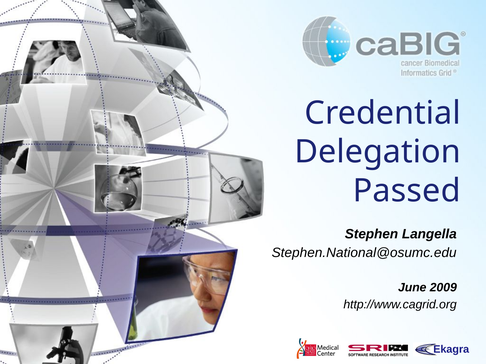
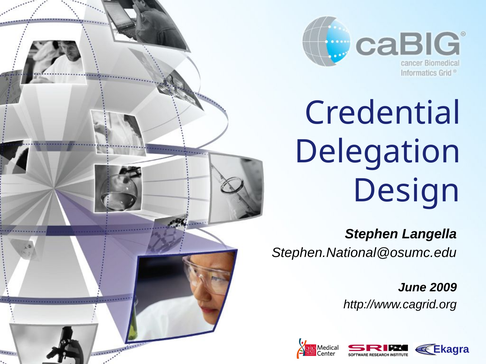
Passed: Passed -> Design
